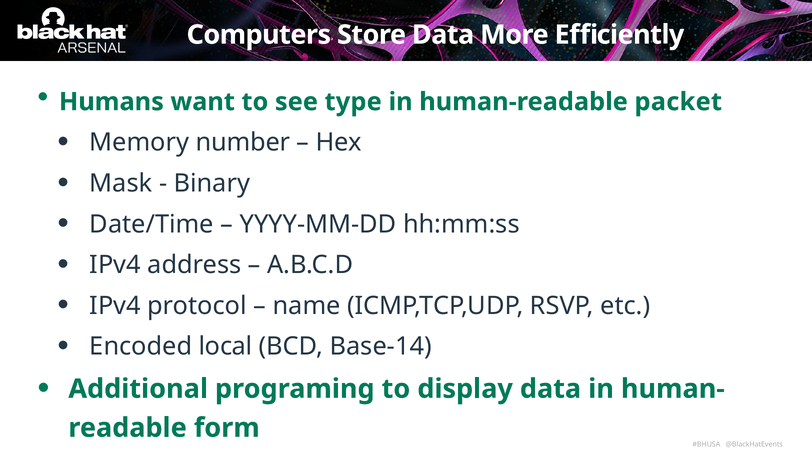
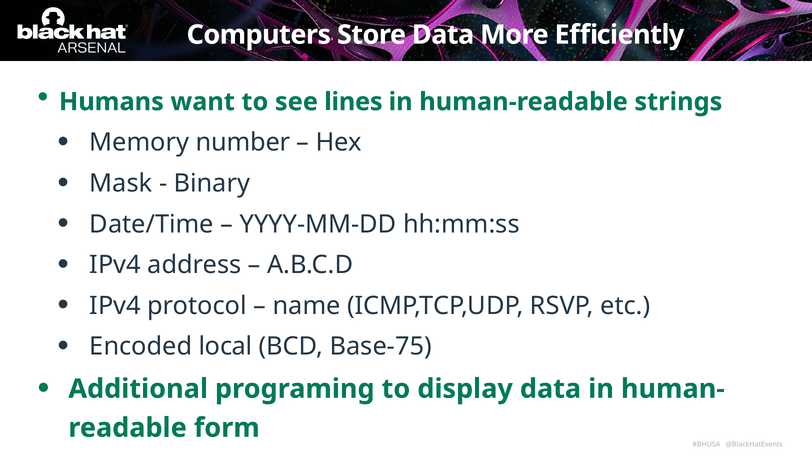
type: type -> lines
packet: packet -> strings
Base-14: Base-14 -> Base-75
